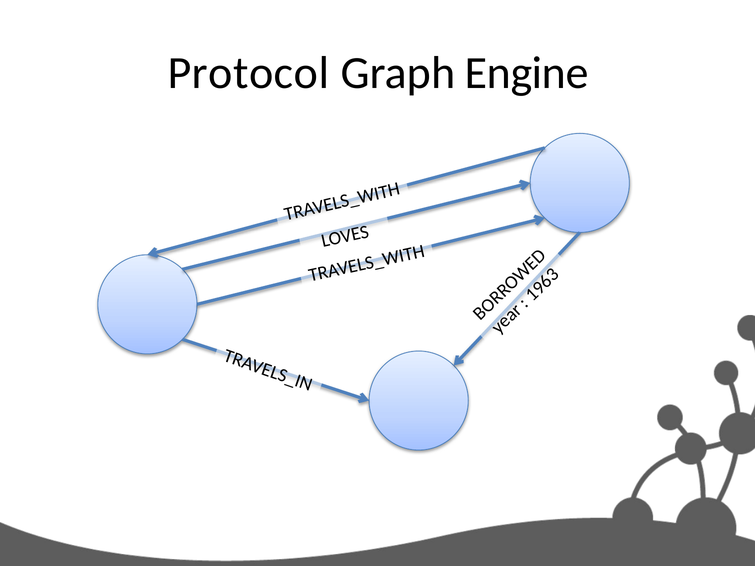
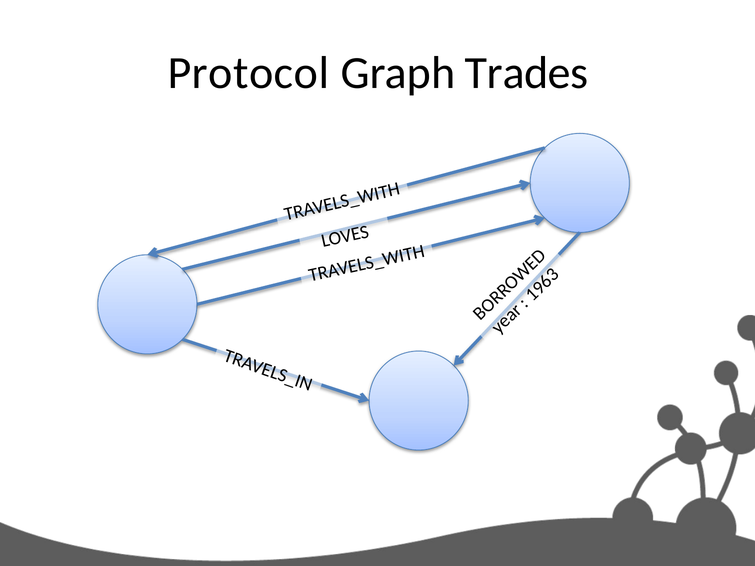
Engine: Engine -> Trades
